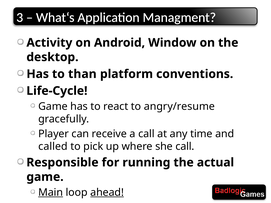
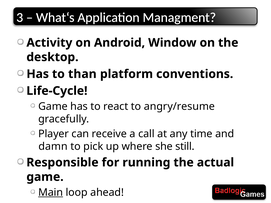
called: called -> damn
she call: call -> still
ahead underline: present -> none
